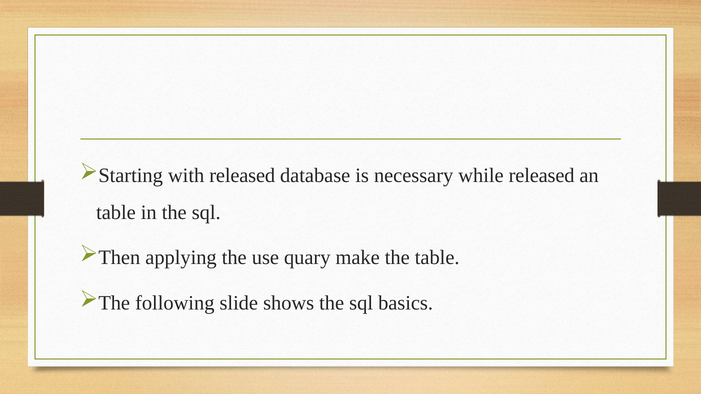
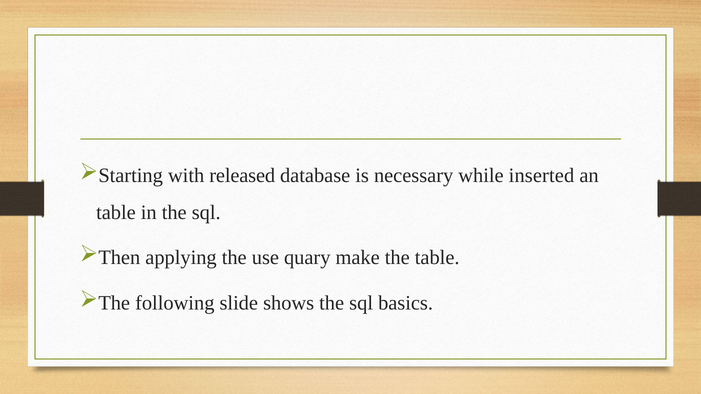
while released: released -> inserted
